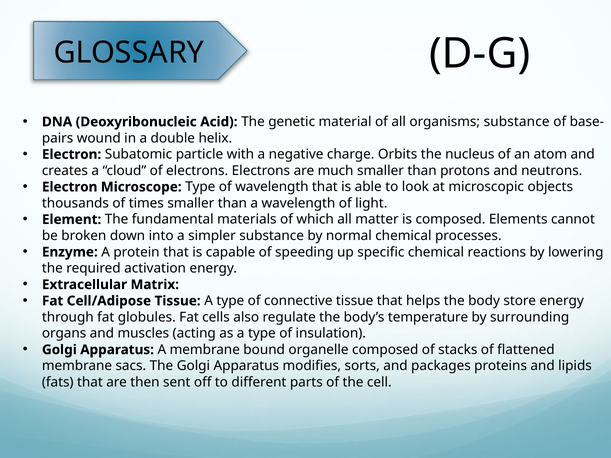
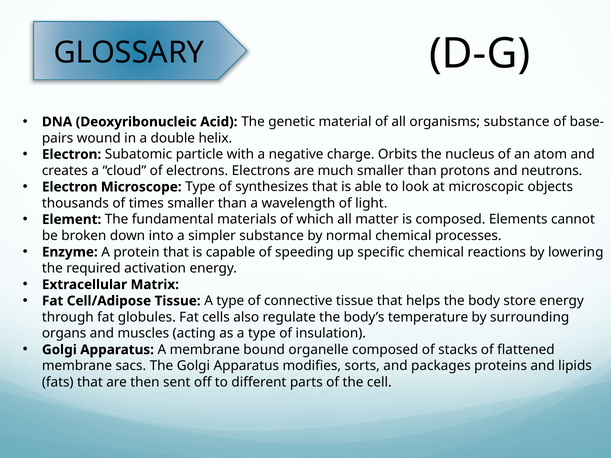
of wavelength: wavelength -> synthesizes
